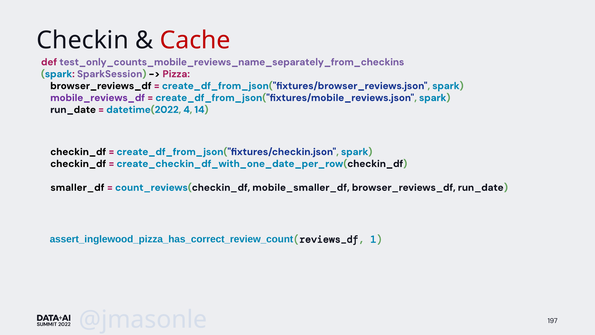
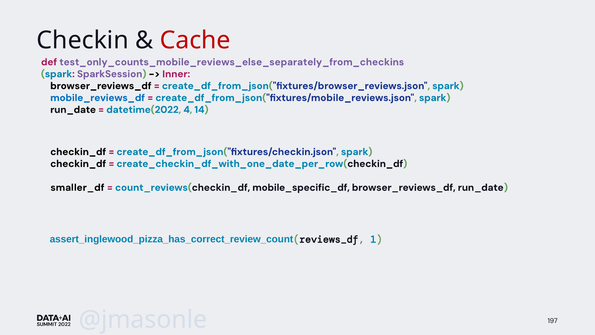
test_only_counts_mobile_reviews_name_separately_from_checkins: test_only_counts_mobile_reviews_name_separately_from_checkins -> test_only_counts_mobile_reviews_else_separately_from_checkins
Pizza: Pizza -> Inner
mobile_reviews_df colour: purple -> blue
mobile_smaller_df: mobile_smaller_df -> mobile_specific_df
